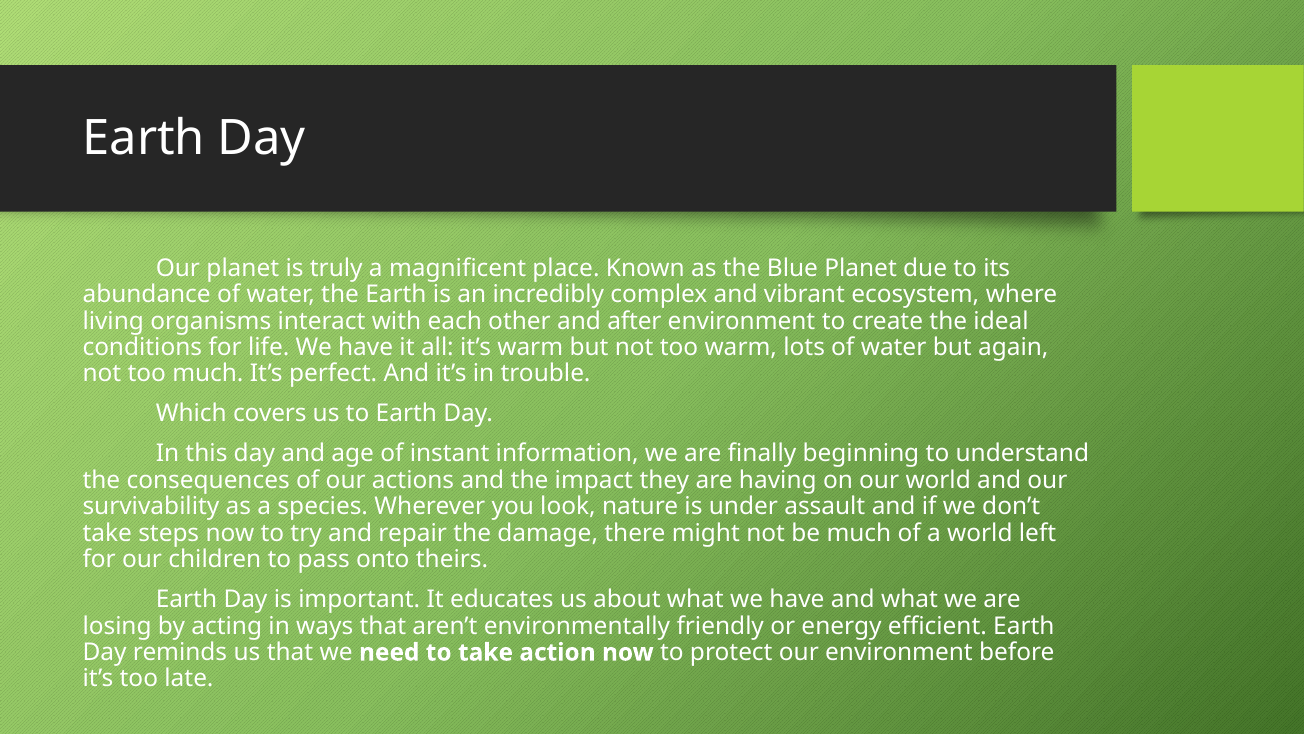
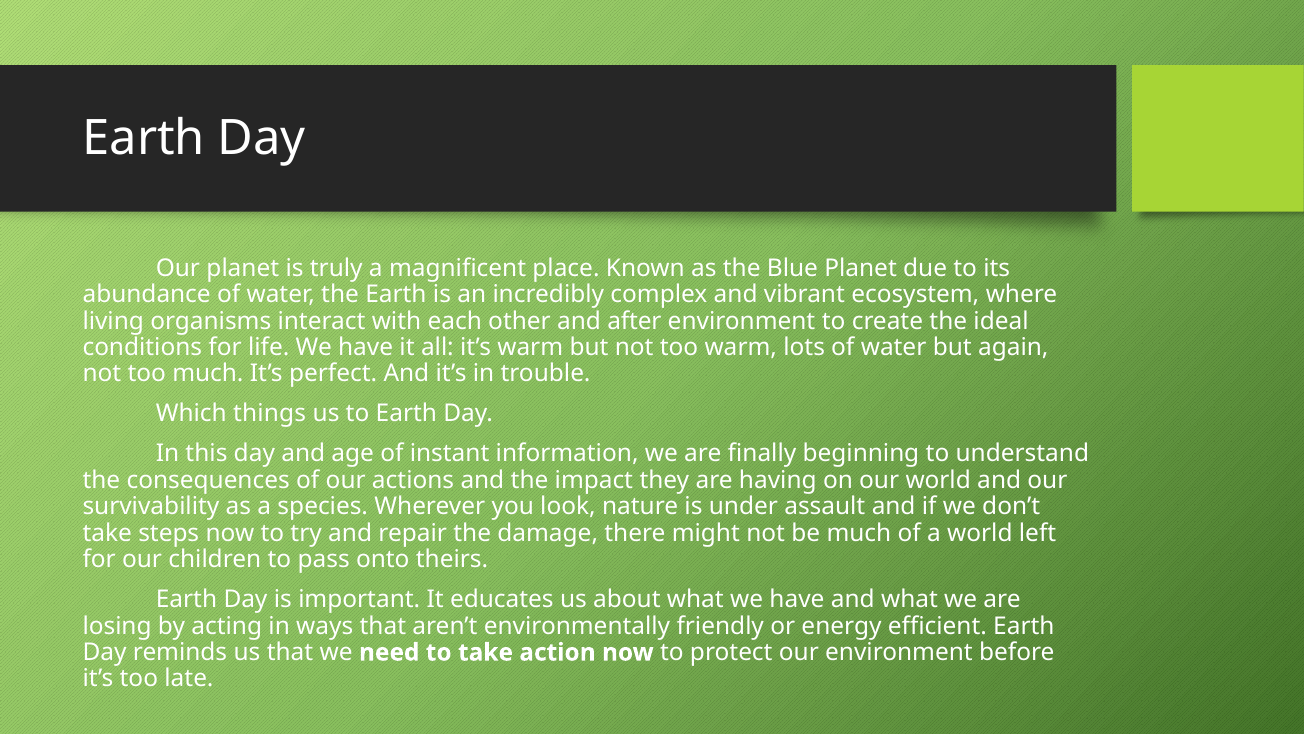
covers: covers -> things
